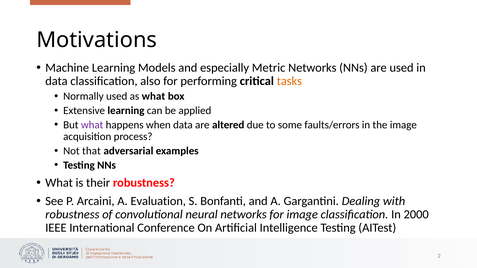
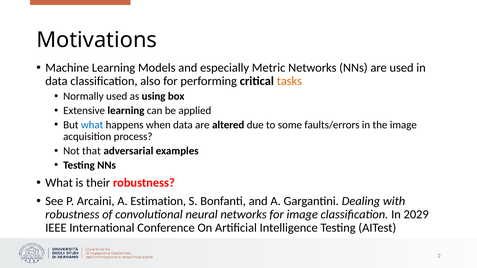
as what: what -> using
what at (92, 125) colour: purple -> blue
Evaluation: Evaluation -> Estimation
2000: 2000 -> 2029
